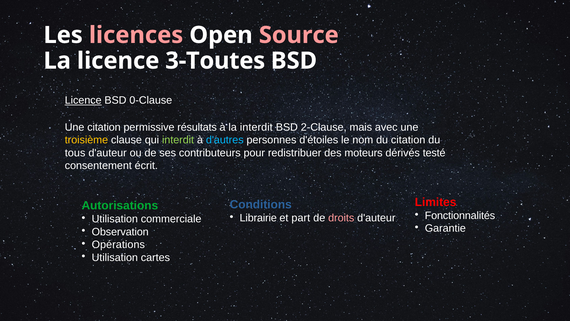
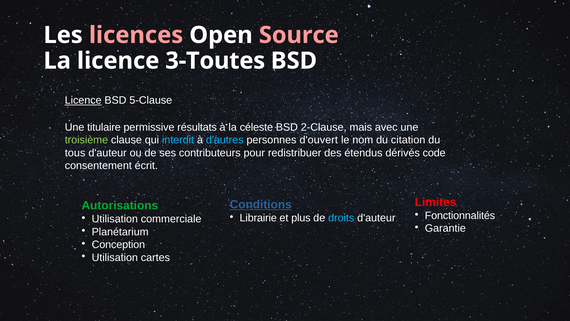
0-Clause: 0-Clause -> 5-Clause
Une citation: citation -> titulaire
la interdit: interdit -> céleste
troisième colour: yellow -> light green
interdit at (178, 140) colour: light green -> light blue
d'étoiles: d'étoiles -> d'ouvert
moteurs: moteurs -> étendus
testé: testé -> code
Conditions underline: none -> present
part: part -> plus
droits colour: pink -> light blue
Observation: Observation -> Planétarium
Opérations: Opérations -> Conception
